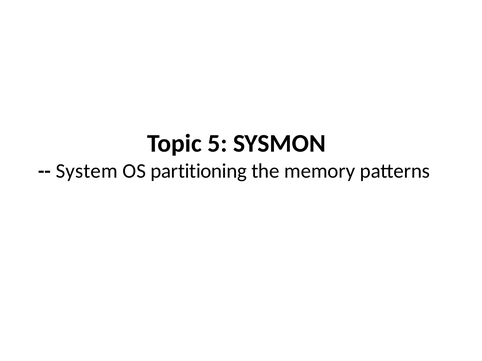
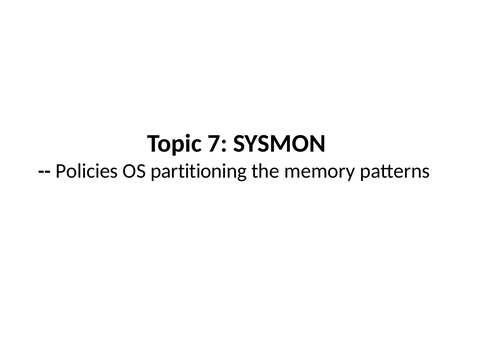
5: 5 -> 7
System: System -> Policies
